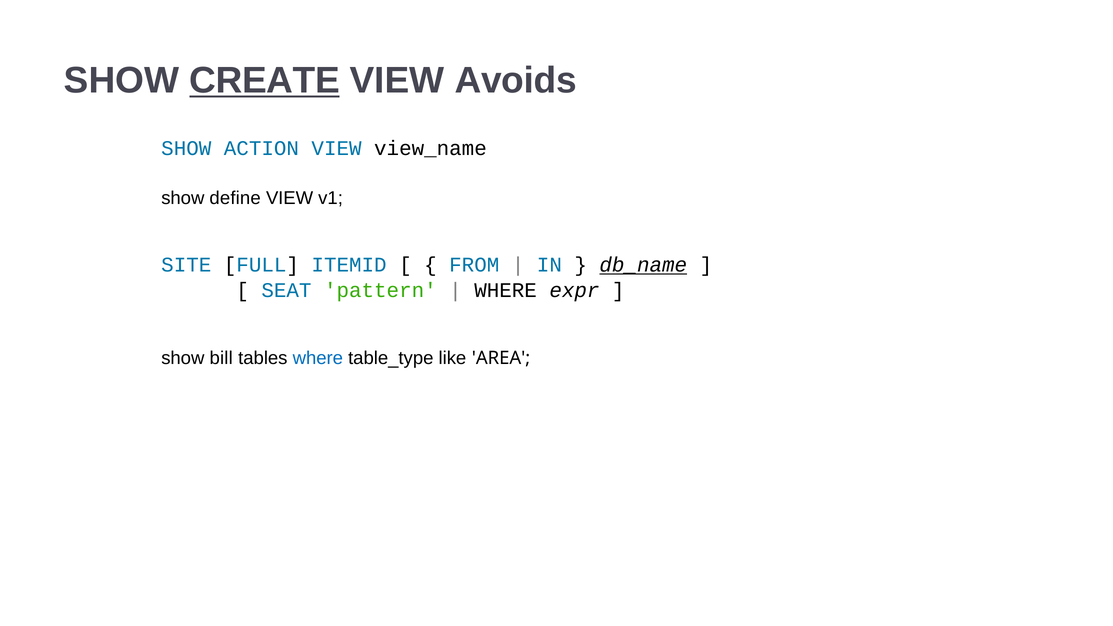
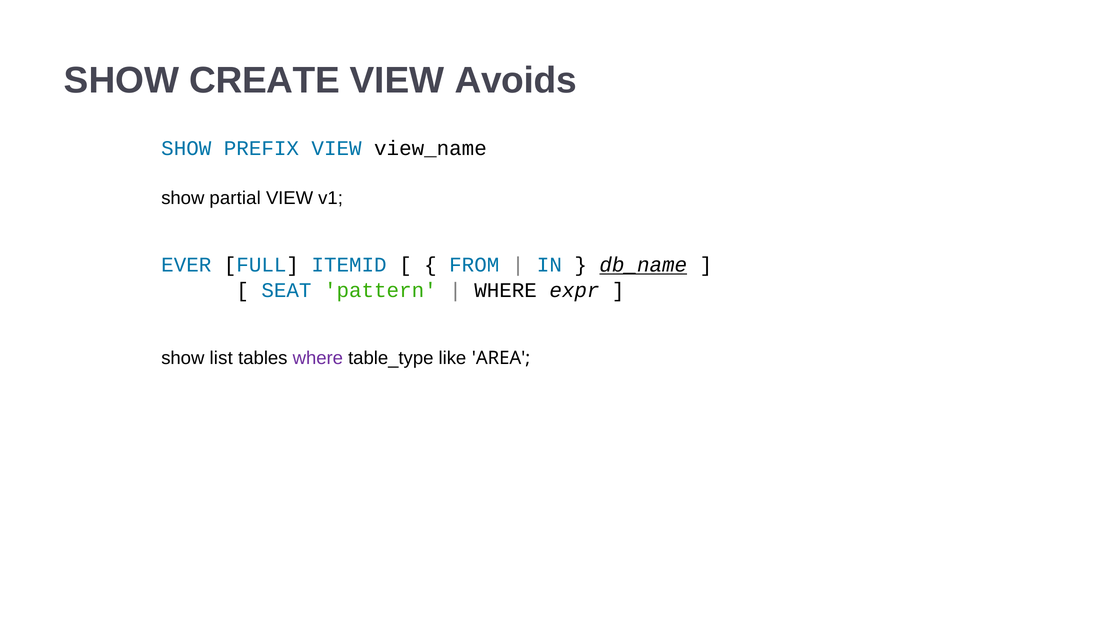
CREATE underline: present -> none
ACTION: ACTION -> PREFIX
define: define -> partial
SITE: SITE -> EVER
bill: bill -> list
where at (318, 358) colour: blue -> purple
